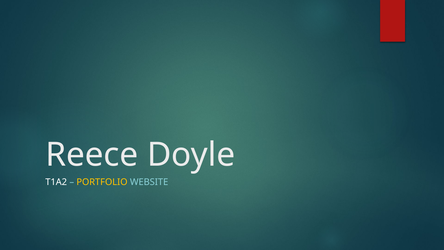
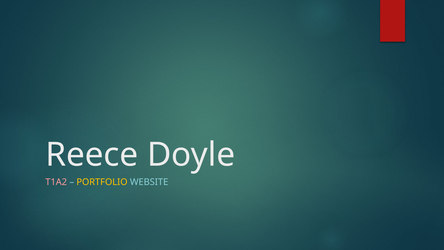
T1A2 colour: white -> pink
